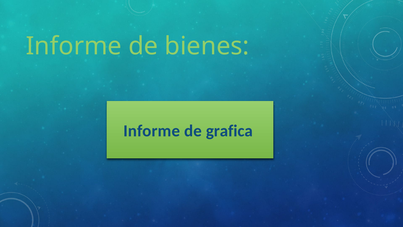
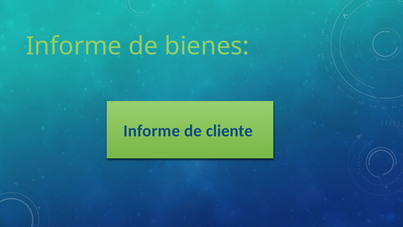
grafica: grafica -> cliente
